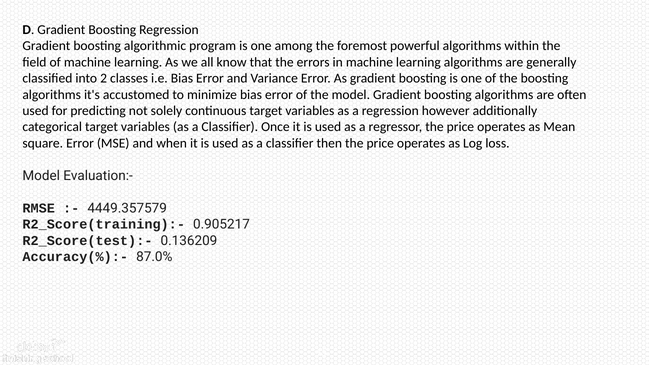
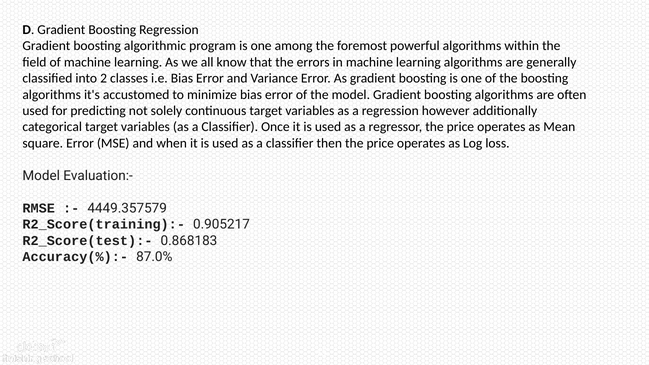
0.136209: 0.136209 -> 0.868183
